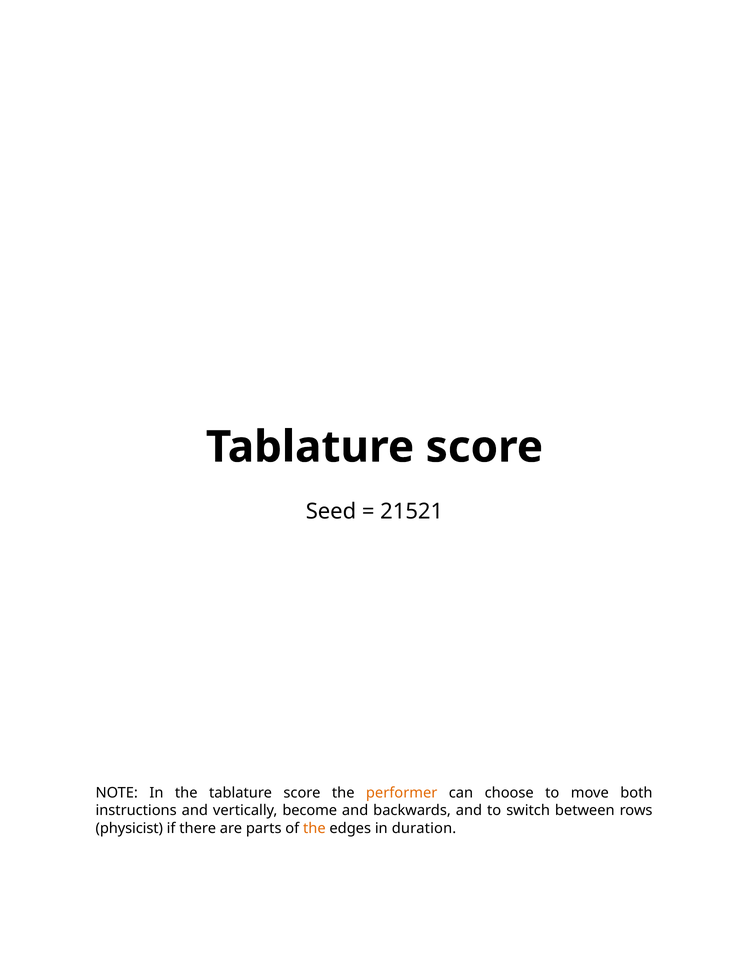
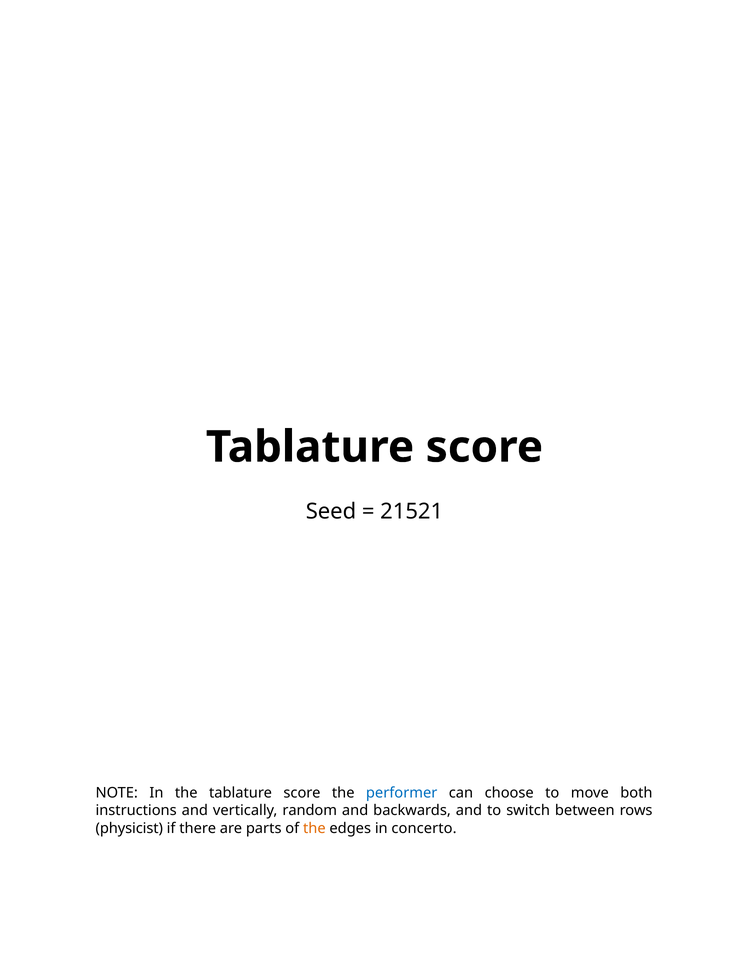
performer colour: orange -> blue
become: become -> random
duration: duration -> concerto
